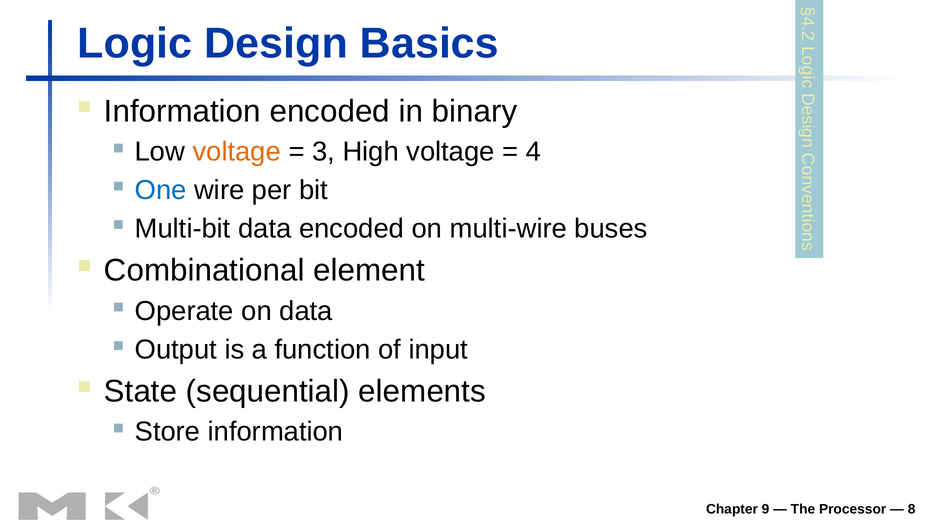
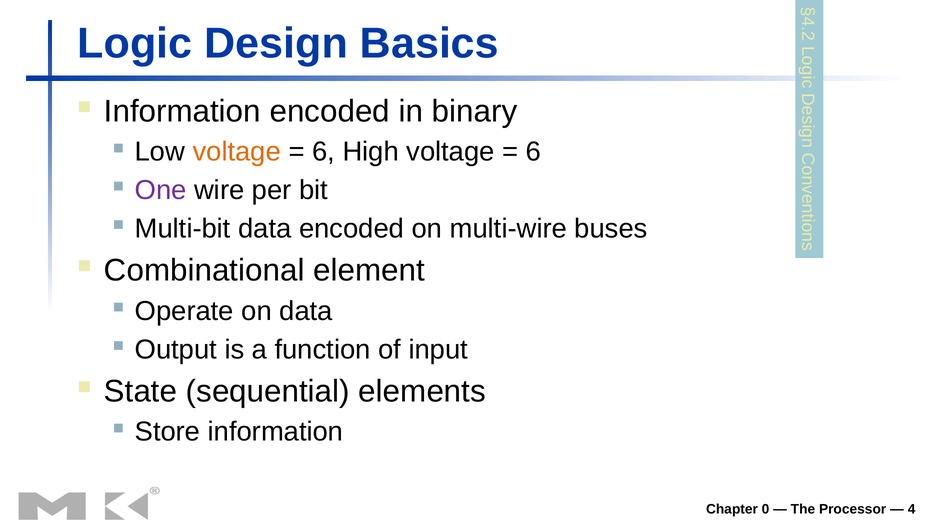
3 at (324, 152): 3 -> 6
4 at (533, 152): 4 -> 6
One colour: blue -> purple
9: 9 -> 0
8 at (912, 509): 8 -> 4
